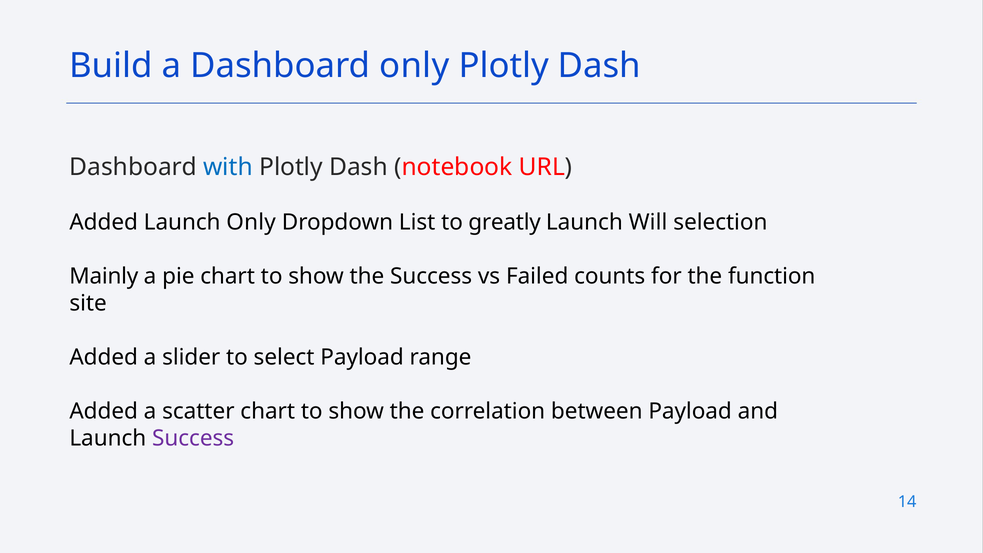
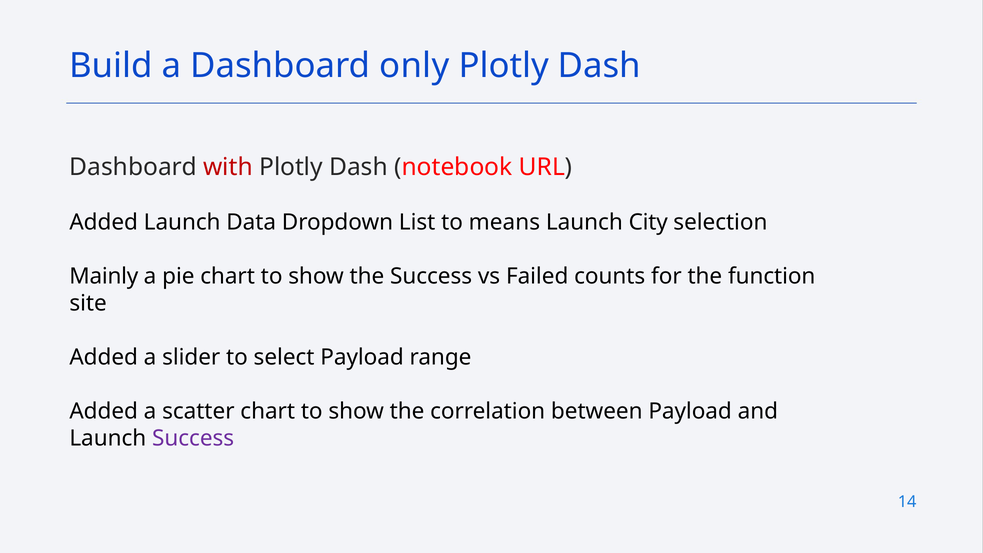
with colour: blue -> red
Launch Only: Only -> Data
greatly: greatly -> means
Will: Will -> City
